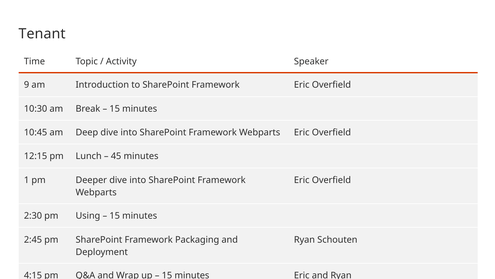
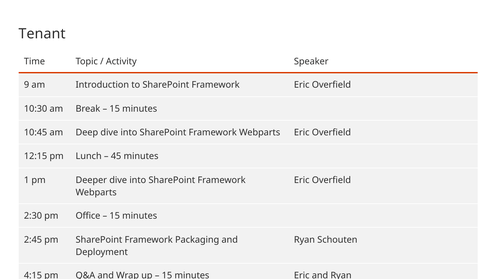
Using: Using -> Office
